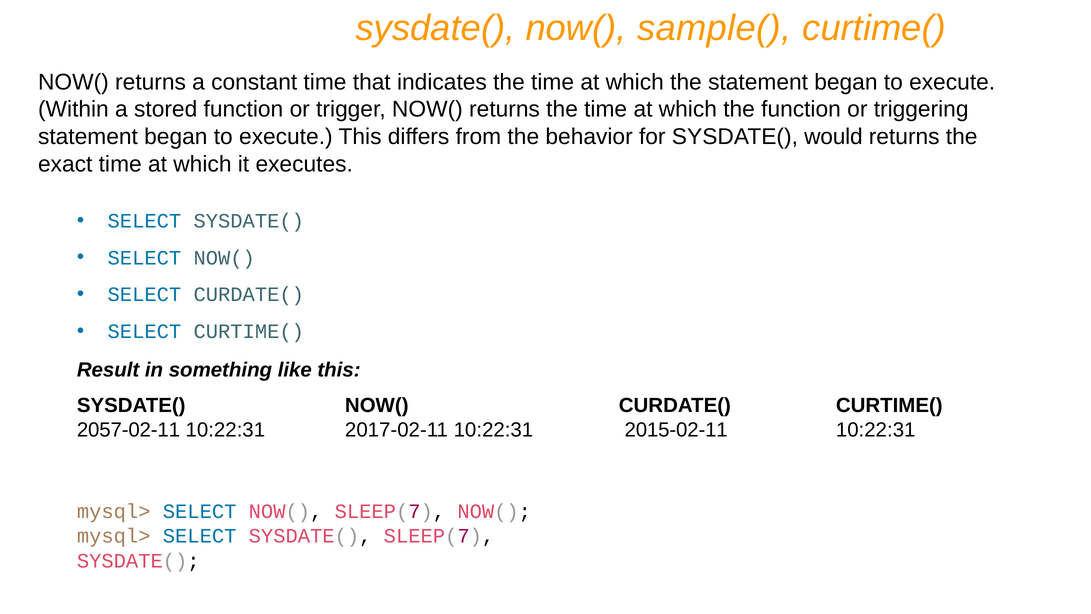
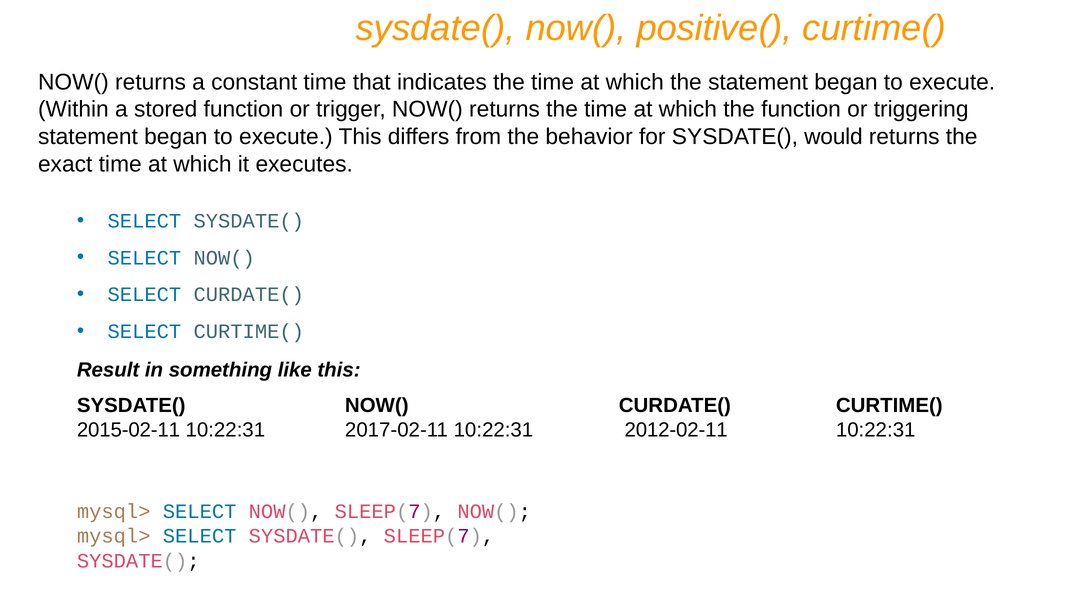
sample(: sample( -> positive(
2057-02-11: 2057-02-11 -> 2015-02-11
2015-02-11: 2015-02-11 -> 2012-02-11
